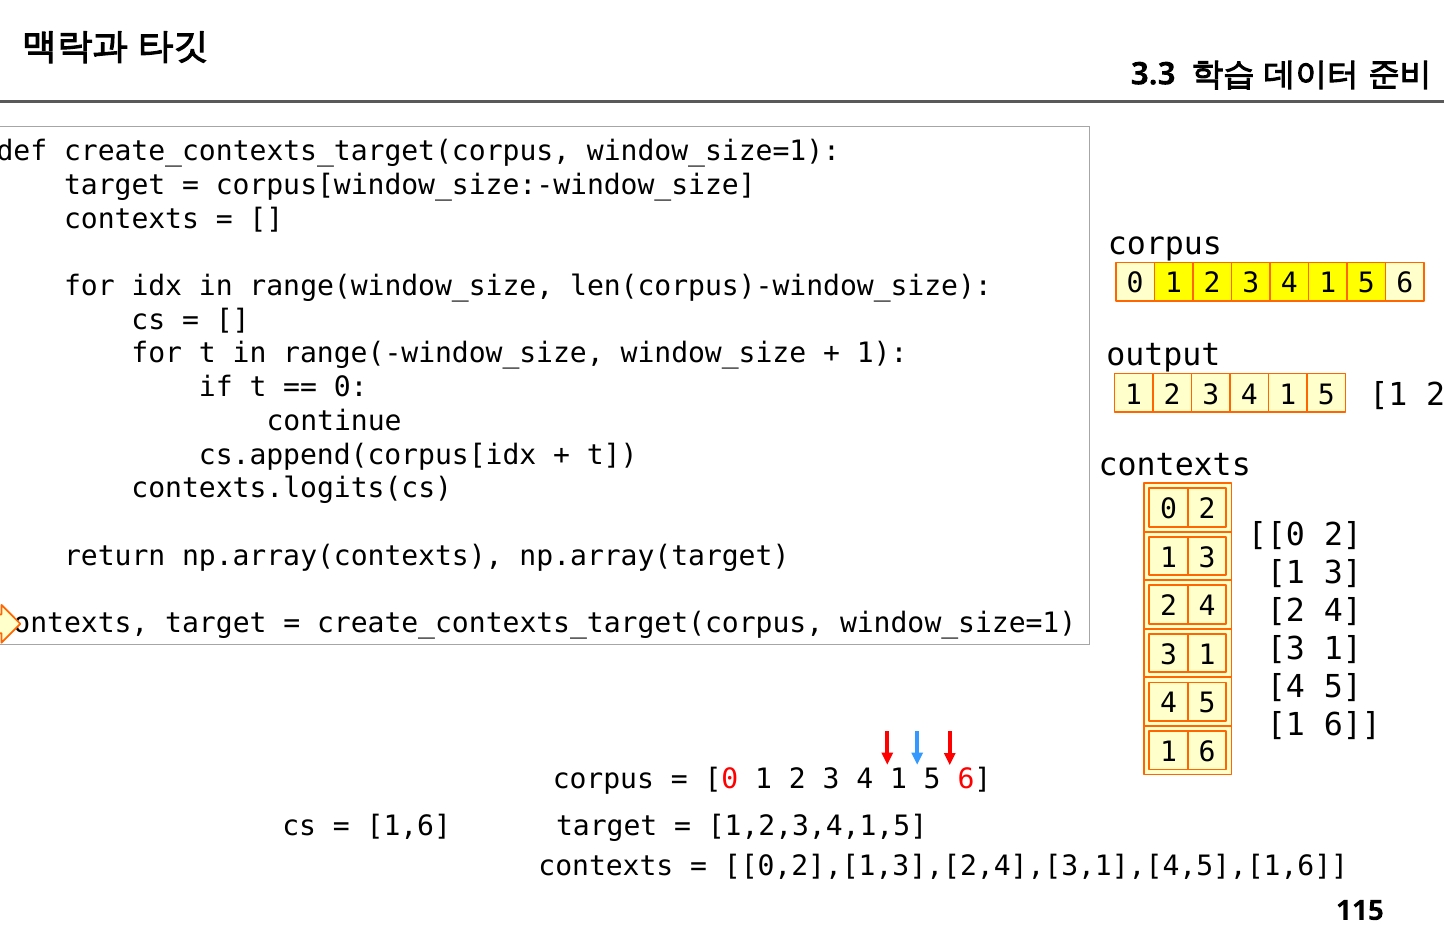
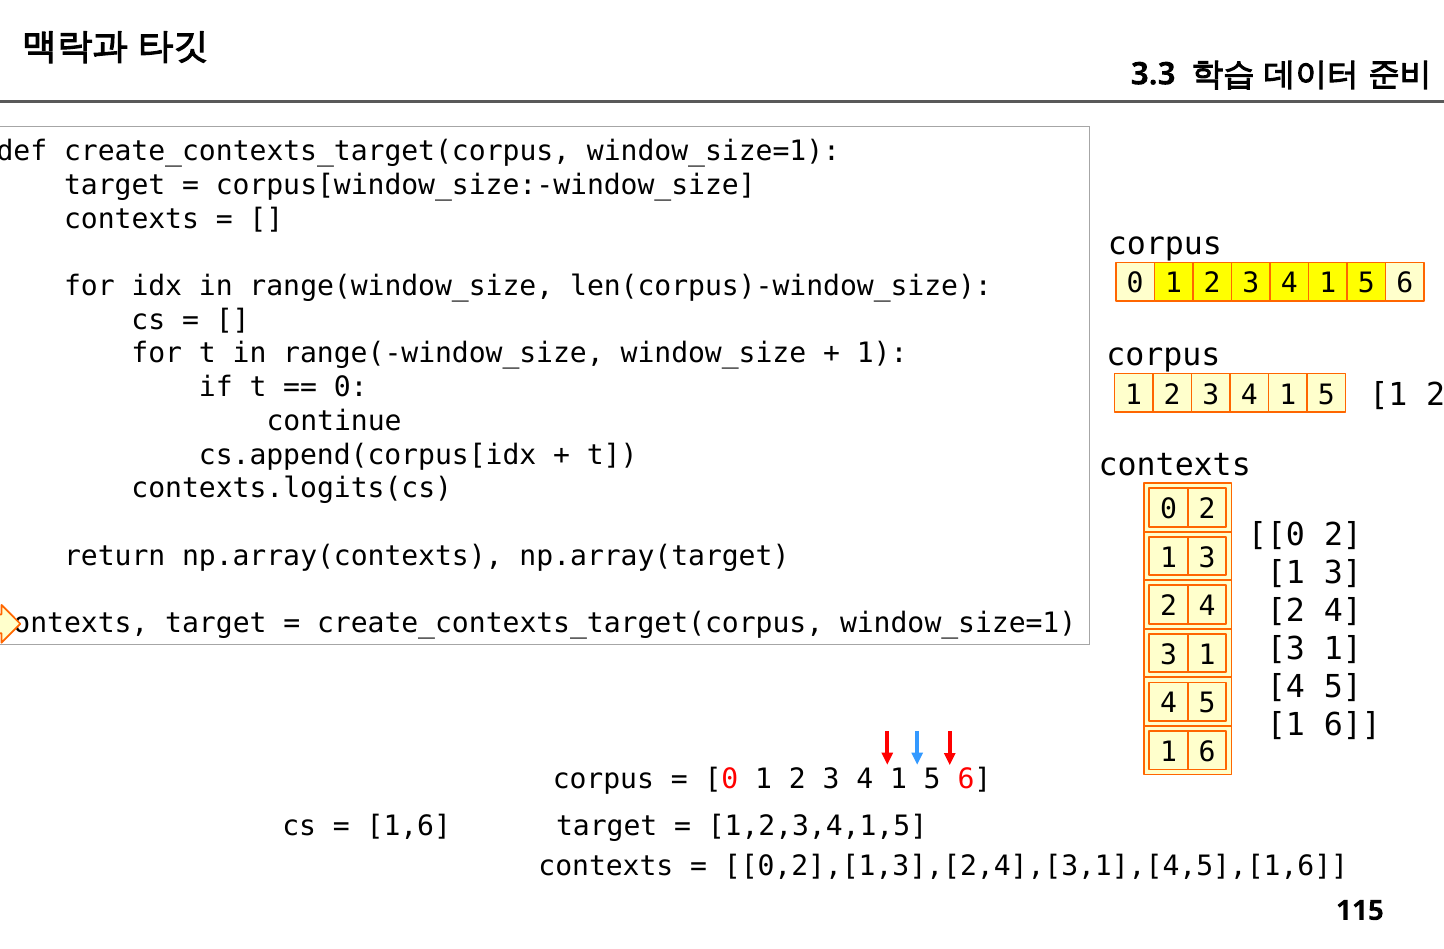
output at (1163, 355): output -> corpus
